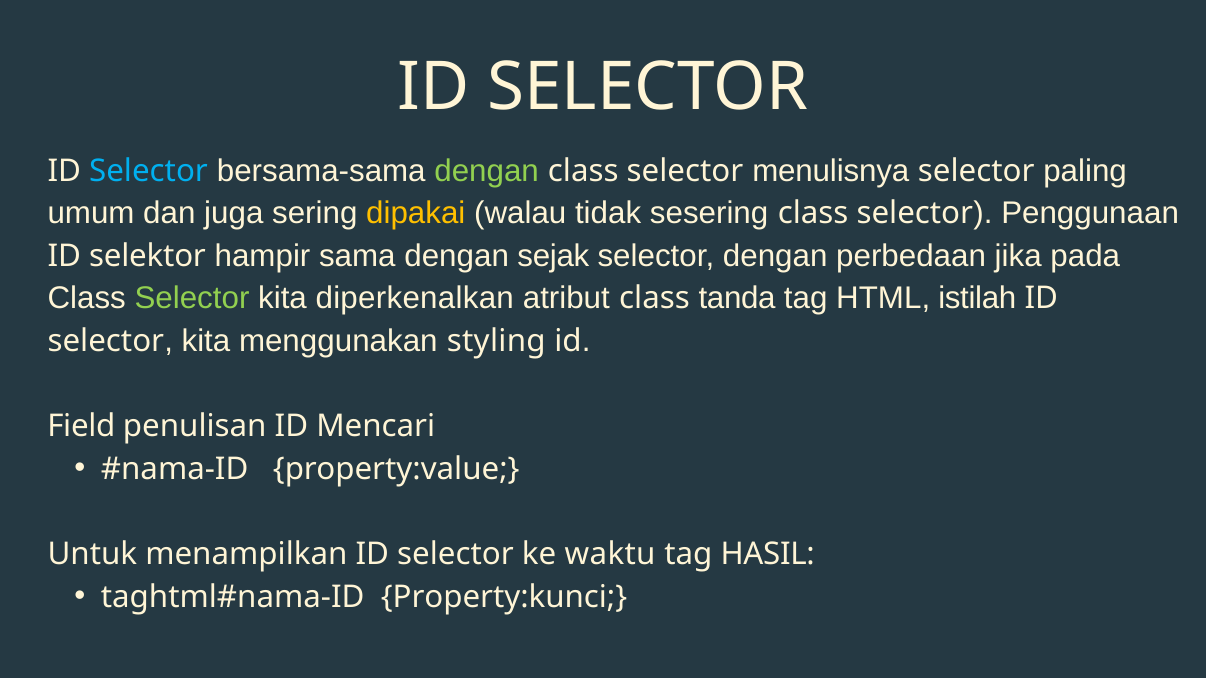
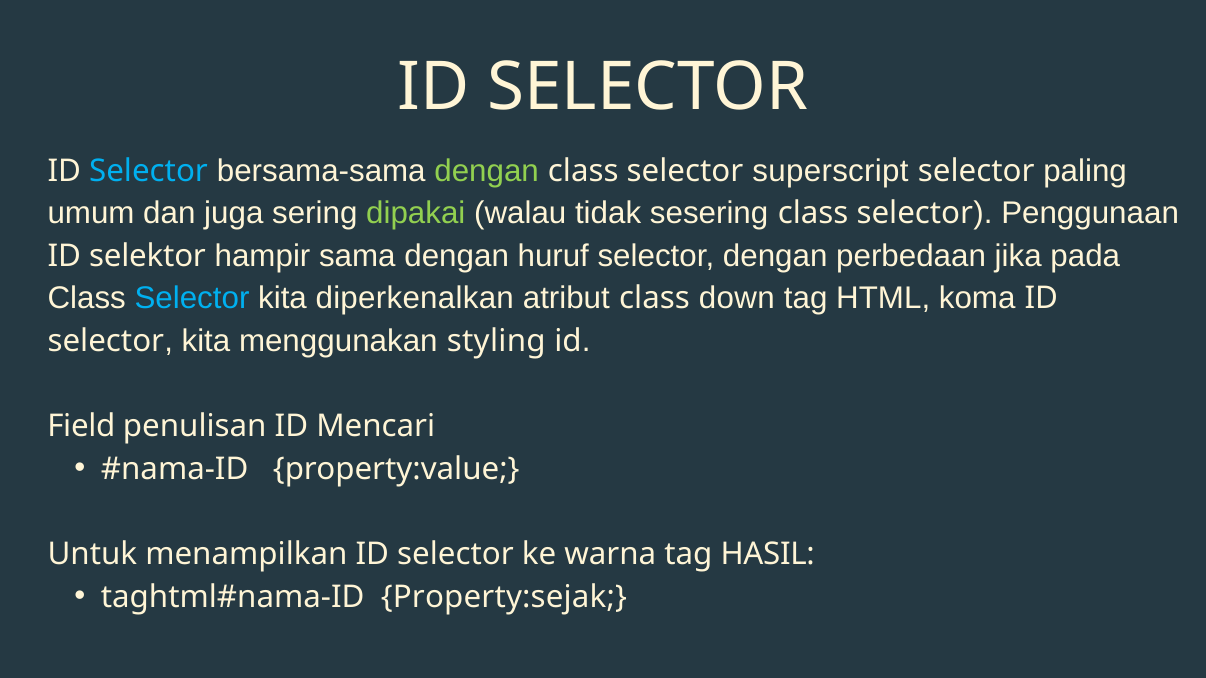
menulisnya: menulisnya -> superscript
dipakai colour: yellow -> light green
sejak: sejak -> huruf
Selector at (192, 299) colour: light green -> light blue
tanda: tanda -> down
istilah: istilah -> koma
waktu: waktu -> warna
Property:kunci: Property:kunci -> Property:sejak
